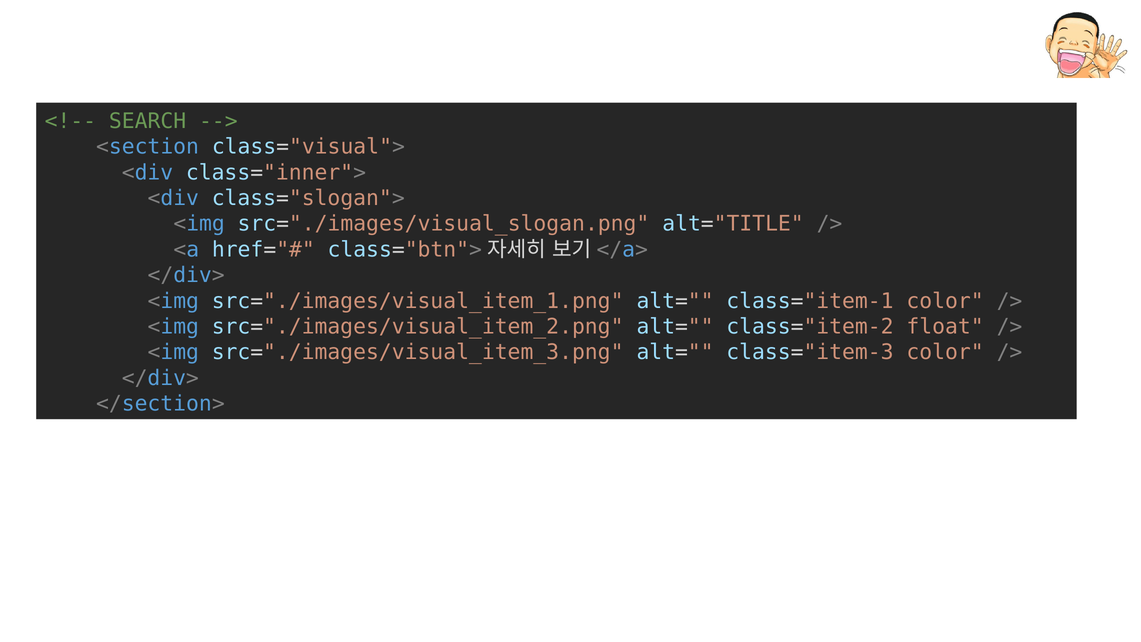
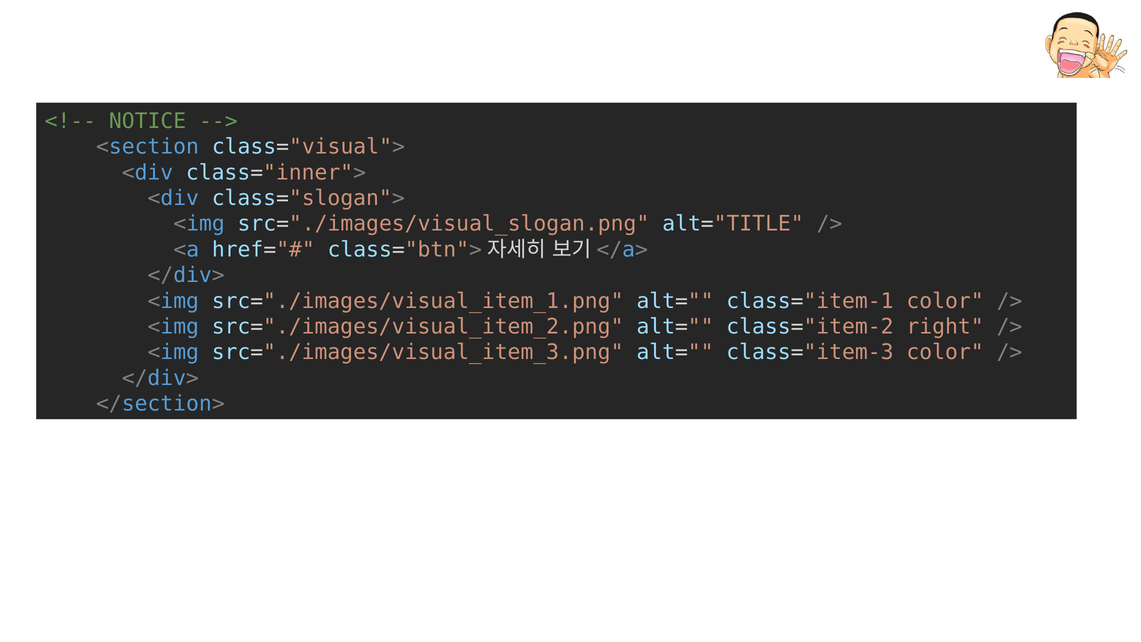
SEARCH: SEARCH -> NOTICE
float: float -> right
